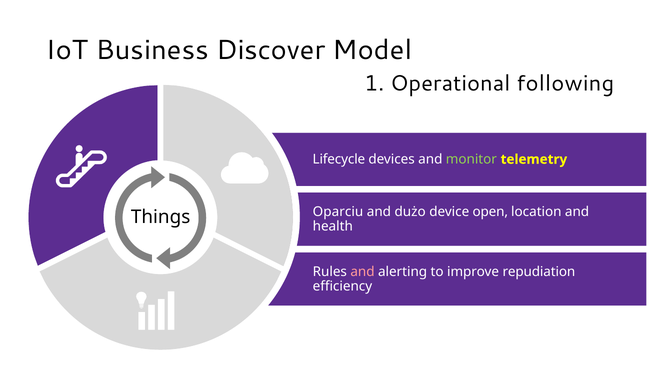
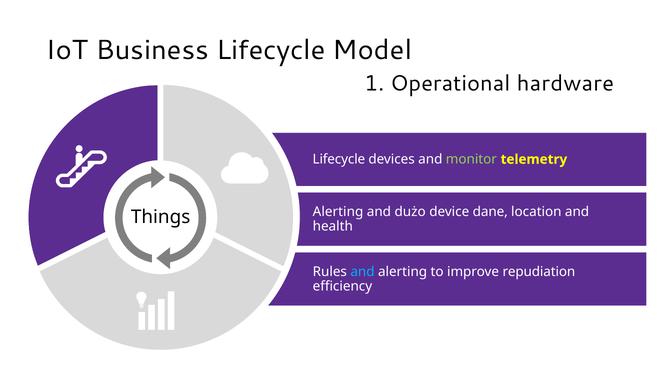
Business Discover: Discover -> Lifecycle
following: following -> hardware
Oparciu at (338, 212): Oparciu -> Alerting
open: open -> dane
and at (362, 272) colour: pink -> light blue
